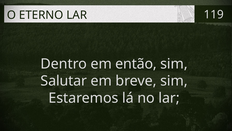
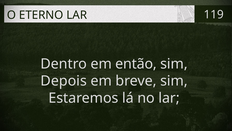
Salutar: Salutar -> Depois
